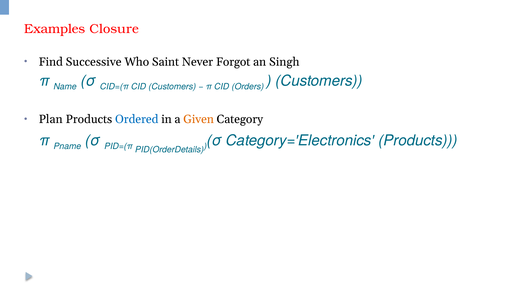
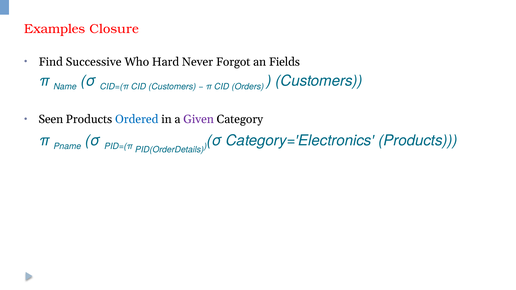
Saint: Saint -> Hard
Singh: Singh -> Fields
Plan: Plan -> Seen
Given colour: orange -> purple
